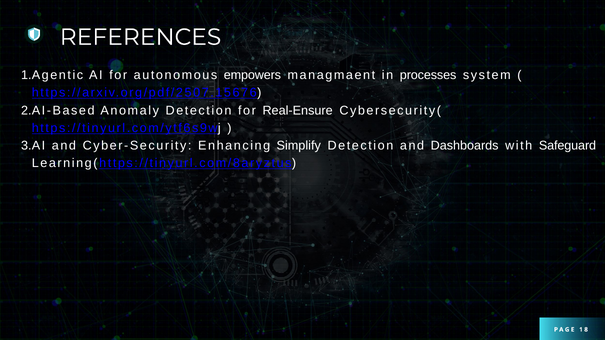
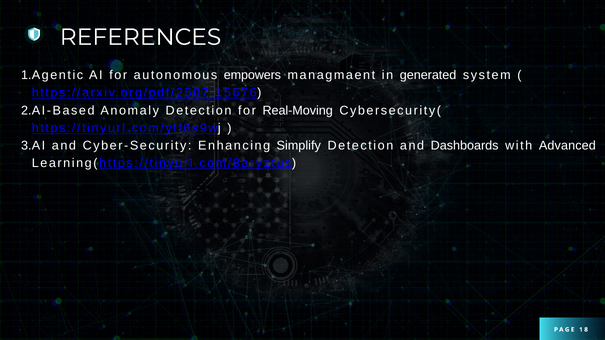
processes: processes -> generated
Real-Ensure: Real-Ensure -> Real-Moving
Safeguard: Safeguard -> Advanced
